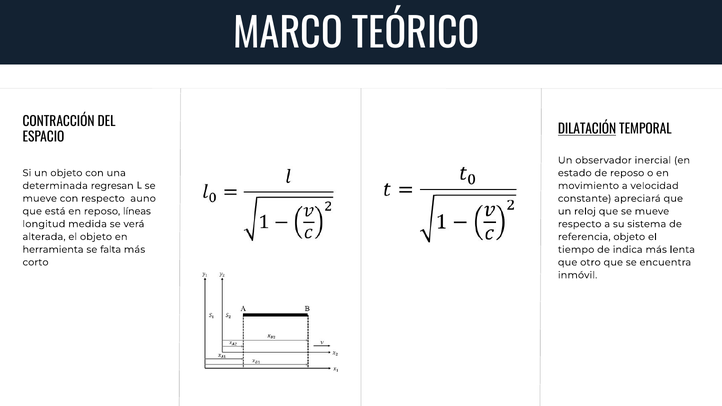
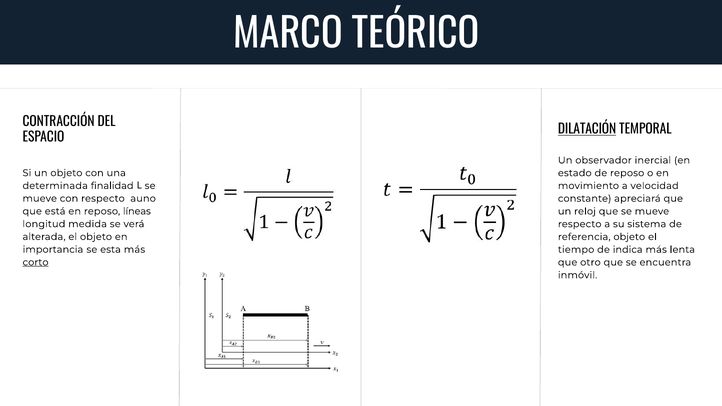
regresan: regresan -> finalidad
herramienta: herramienta -> importancia
falta: falta -> esta
corto underline: none -> present
